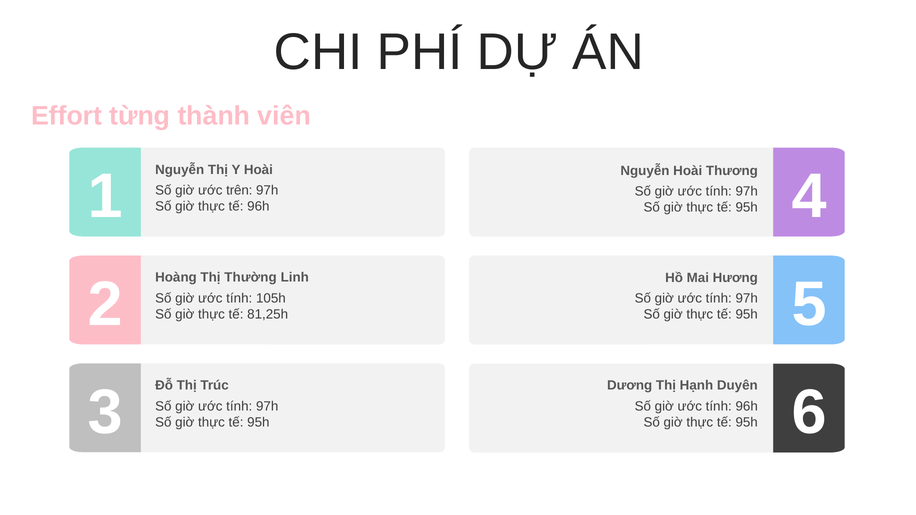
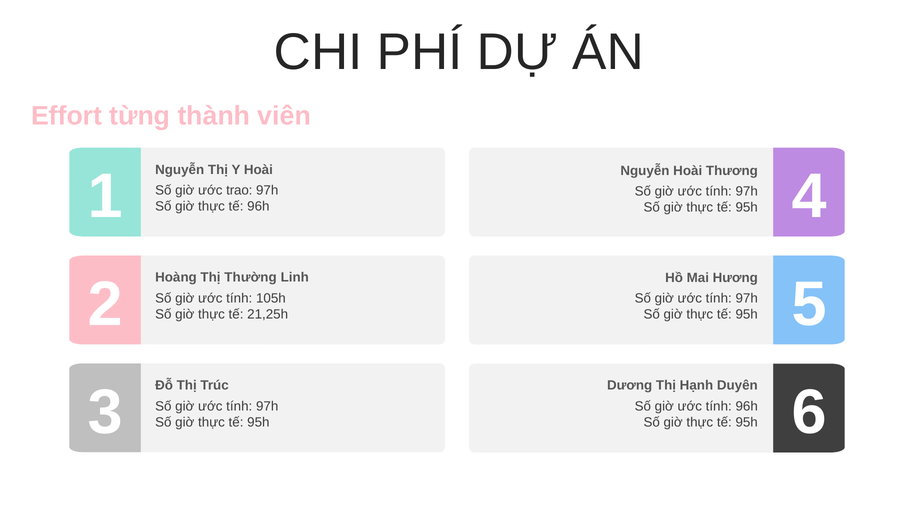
trên: trên -> trao
81,25h: 81,25h -> 21,25h
